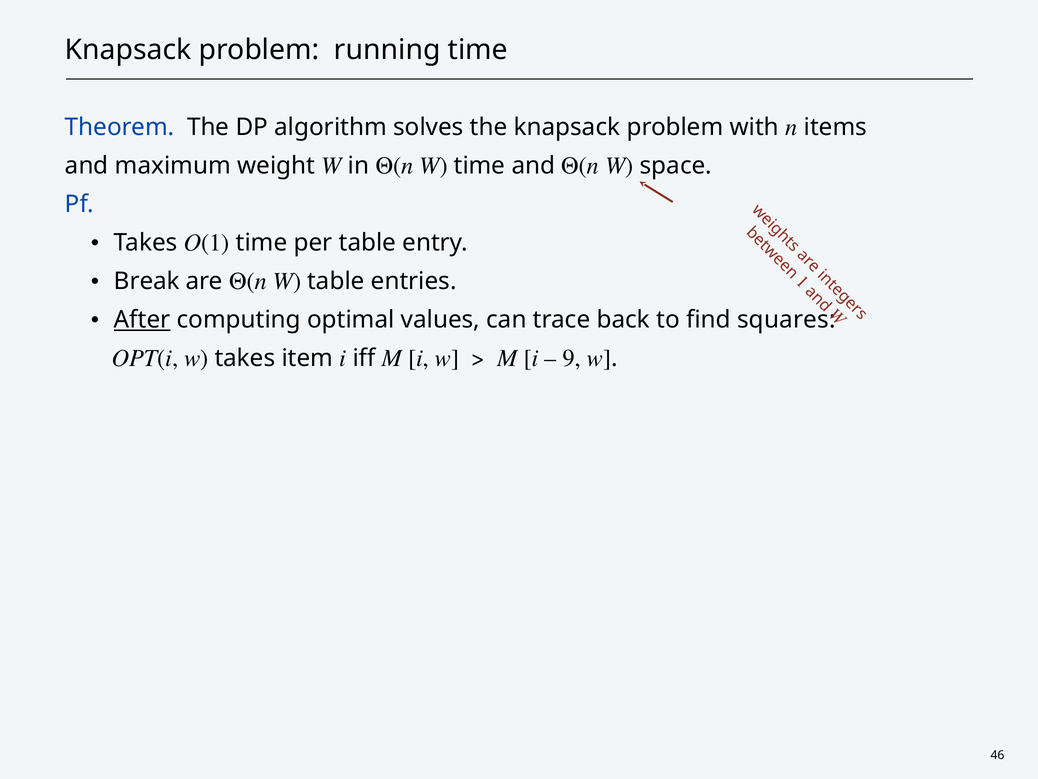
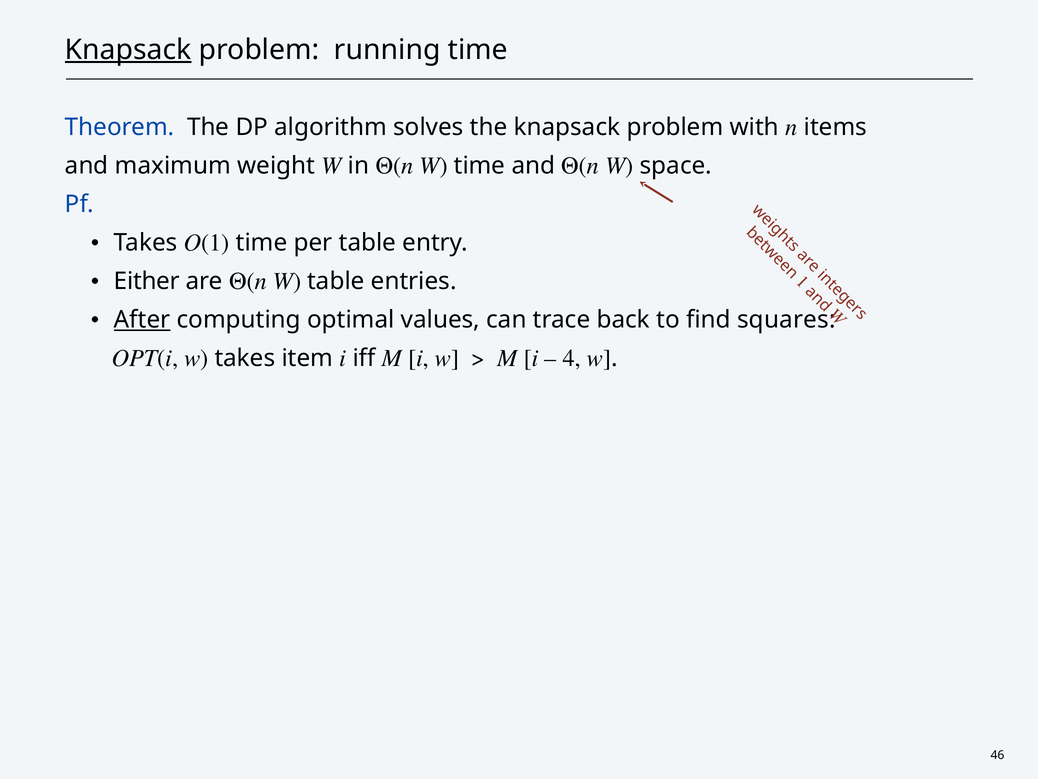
Knapsack at (128, 50) underline: none -> present
Break: Break -> Either
9: 9 -> 4
